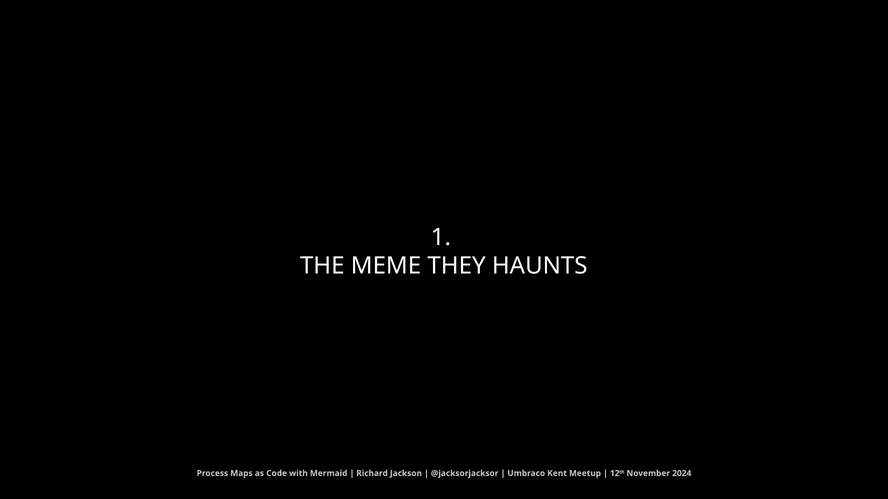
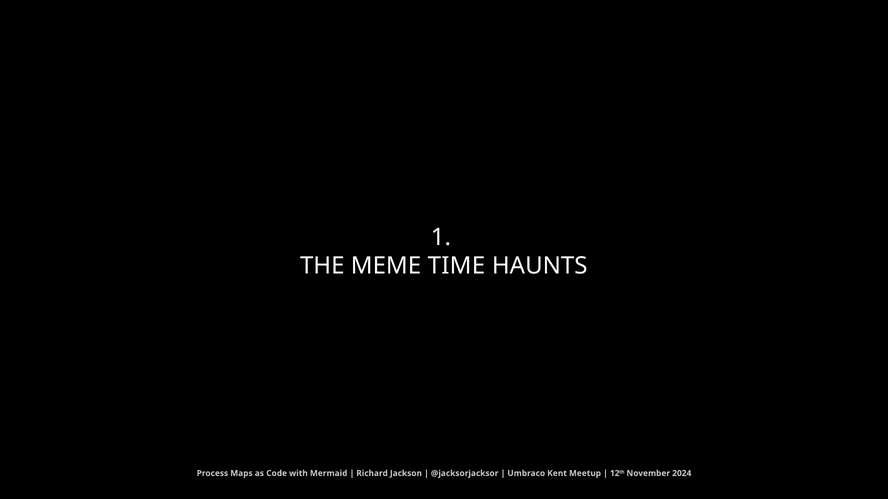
THEY: THEY -> TIME
